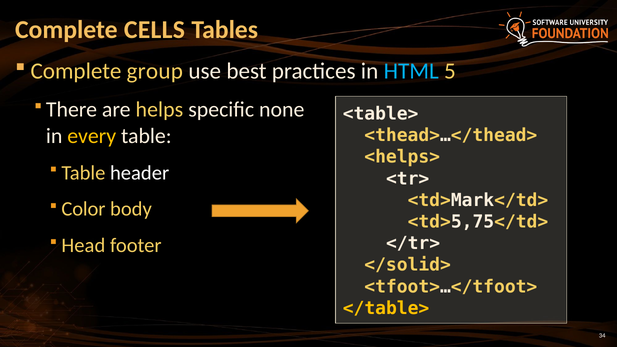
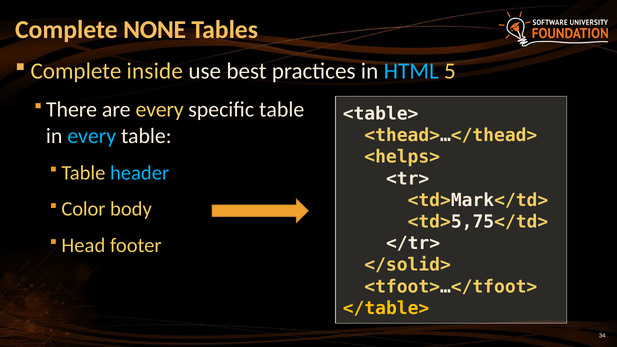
CELLS: CELLS -> NONE
group: group -> inside
are helps: helps -> every
specific none: none -> table
every at (92, 136) colour: yellow -> light blue
header colour: white -> light blue
